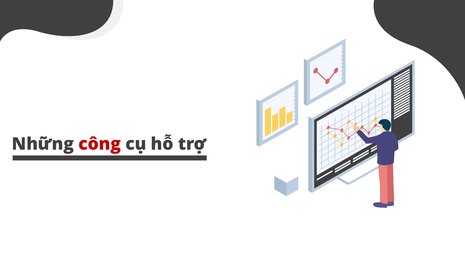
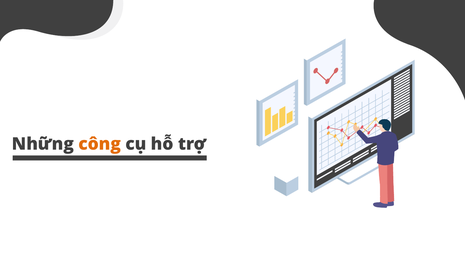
công colour: red -> orange
